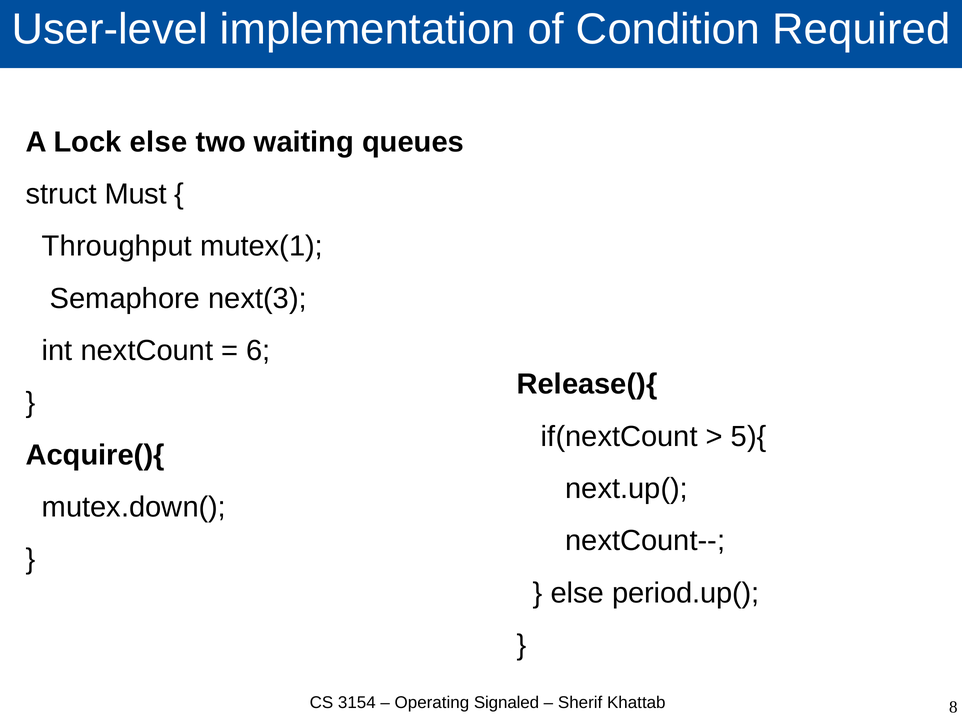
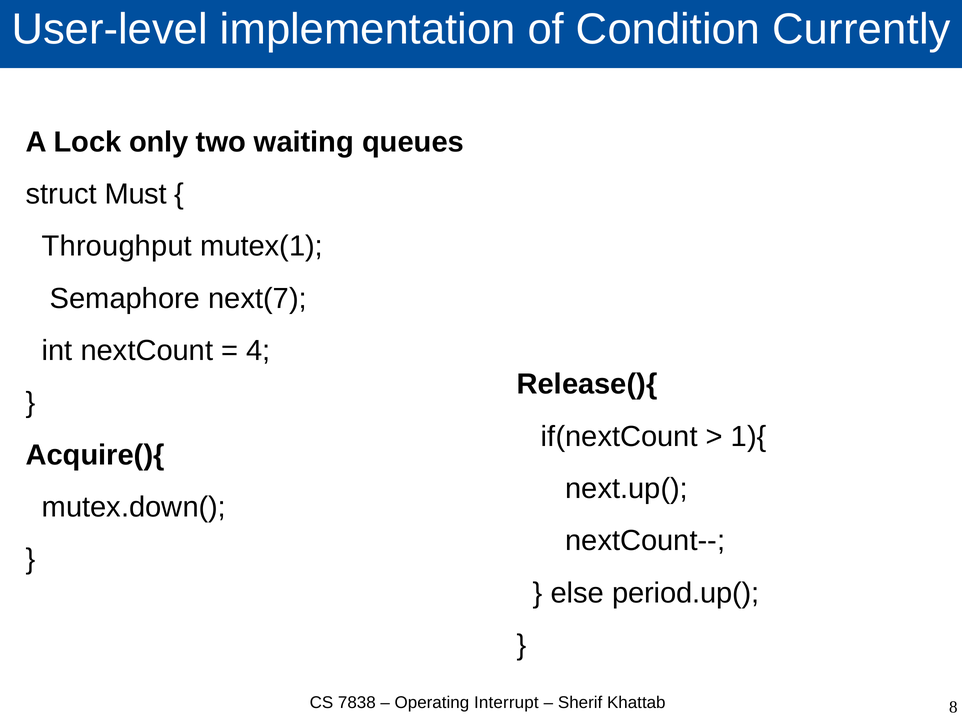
Required: Required -> Currently
Lock else: else -> only
next(3: next(3 -> next(7
6: 6 -> 4
5){: 5){ -> 1){
3154: 3154 -> 7838
Signaled: Signaled -> Interrupt
